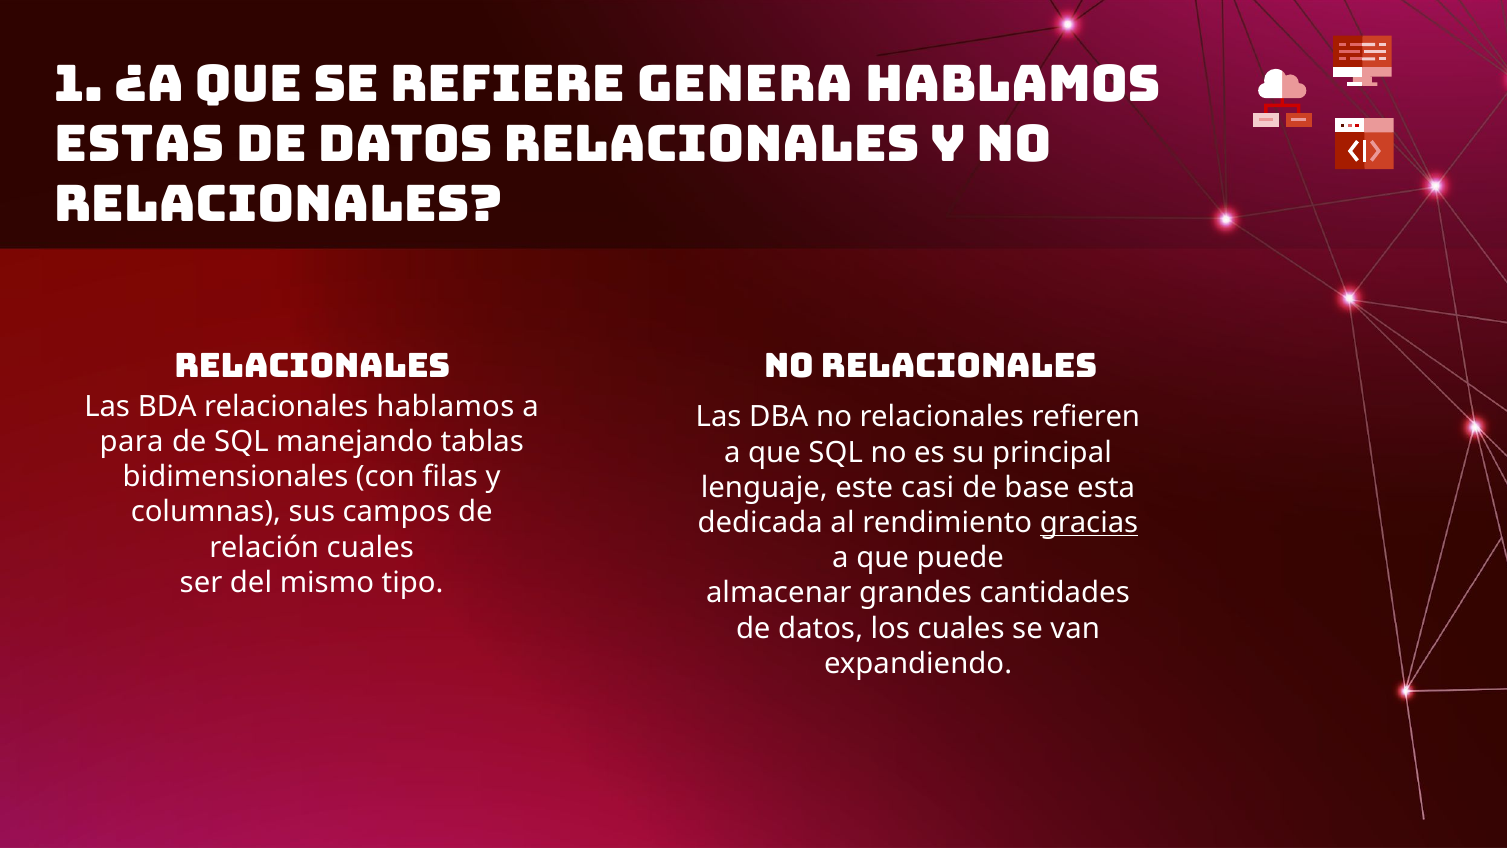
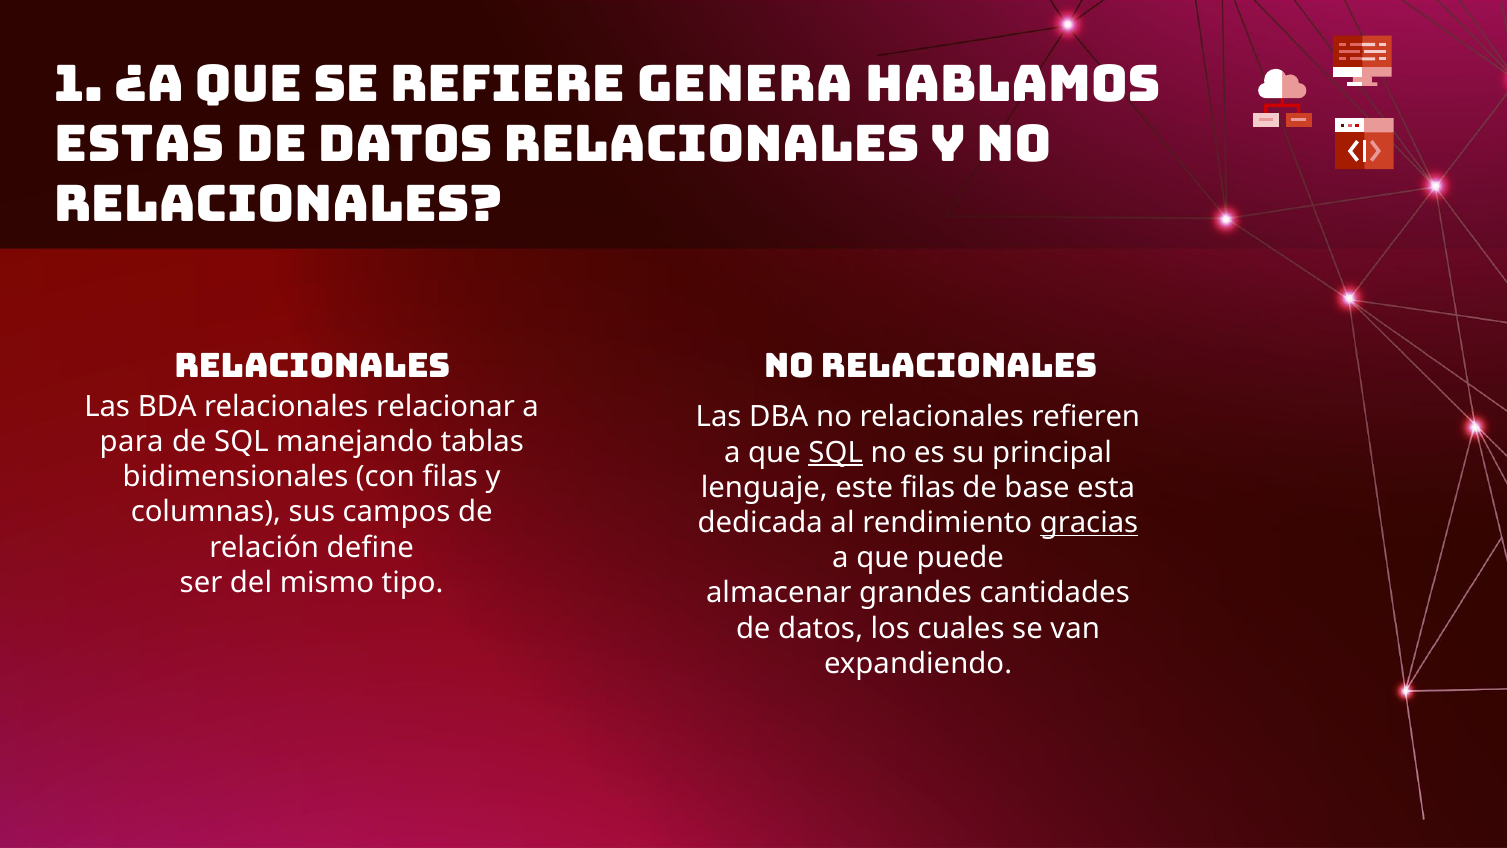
relacionales hablamos: hablamos -> relacionar
SQL at (836, 452) underline: none -> present
este casi: casi -> filas
relación cuales: cuales -> define
